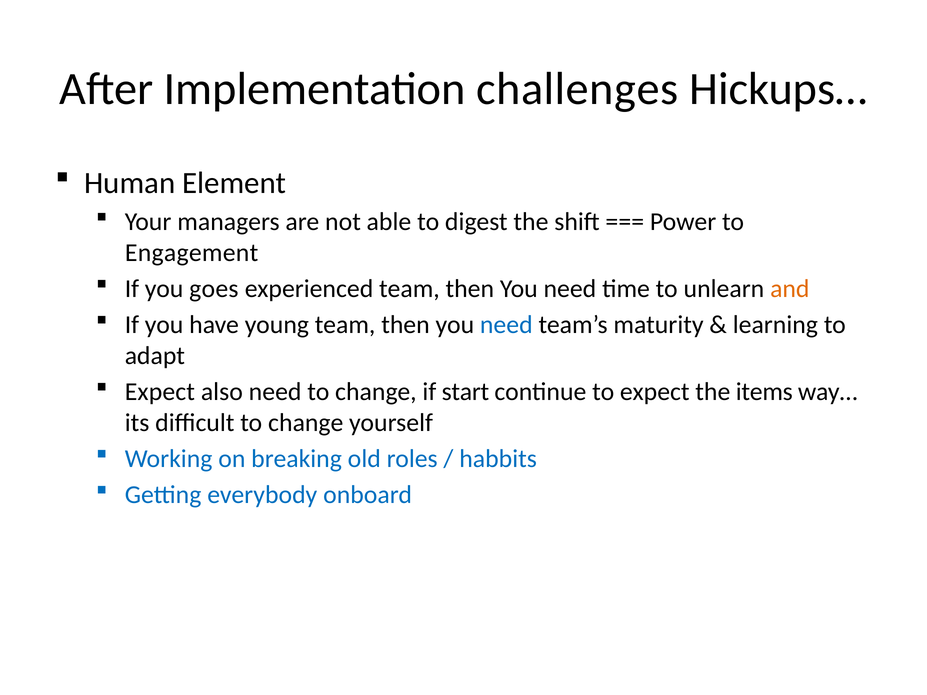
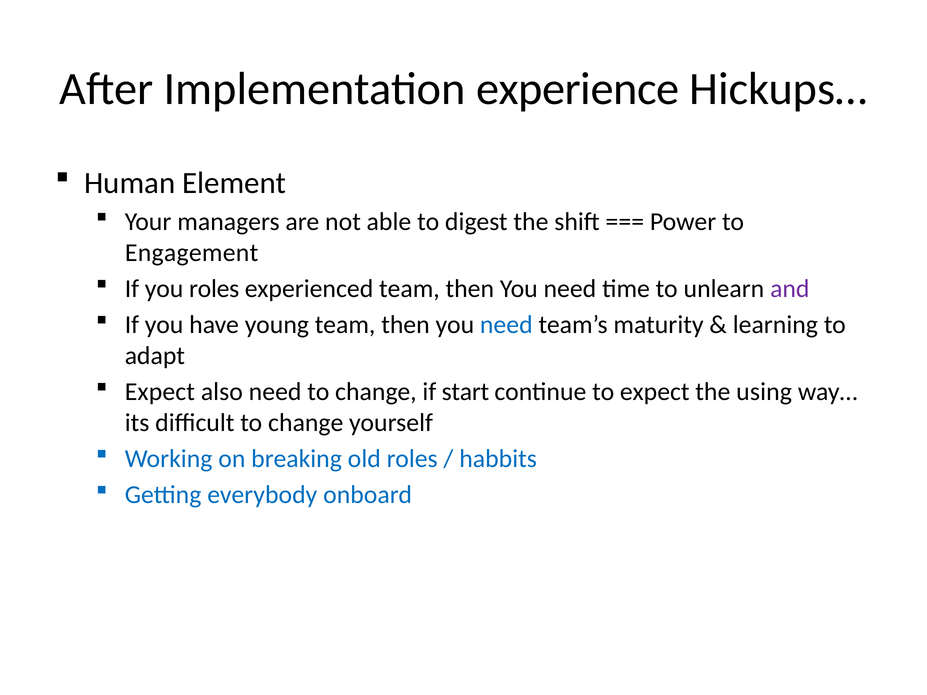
challenges: challenges -> experience
you goes: goes -> roles
and colour: orange -> purple
items: items -> using
